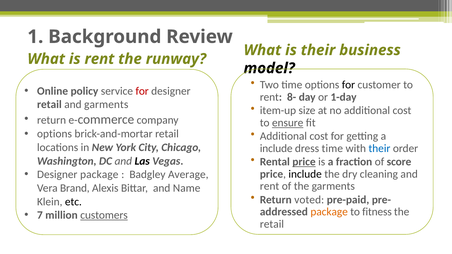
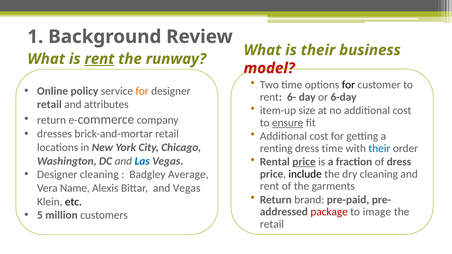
rent at (99, 59) underline: none -> present
model colour: black -> red
for at (142, 91) colour: red -> orange
8-: 8- -> 6-
1-day: 1-day -> 6-day
and garments: garments -> attributes
options at (55, 134): options -> dresses
include at (276, 149): include -> renting
of score: score -> dress
Las colour: black -> blue
Designer package: package -> cleaning
Brand: Brand -> Name
and Name: Name -> Vegas
voted: voted -> brand
package at (329, 212) colour: orange -> red
fitness: fitness -> image
7: 7 -> 5
customers underline: present -> none
